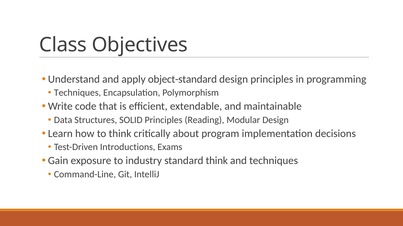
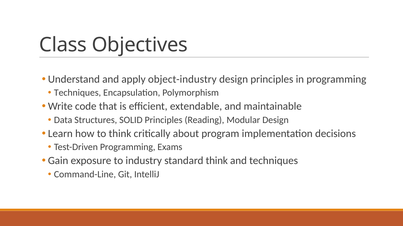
object-standard: object-standard -> object-industry
Test-Driven Introductions: Introductions -> Programming
